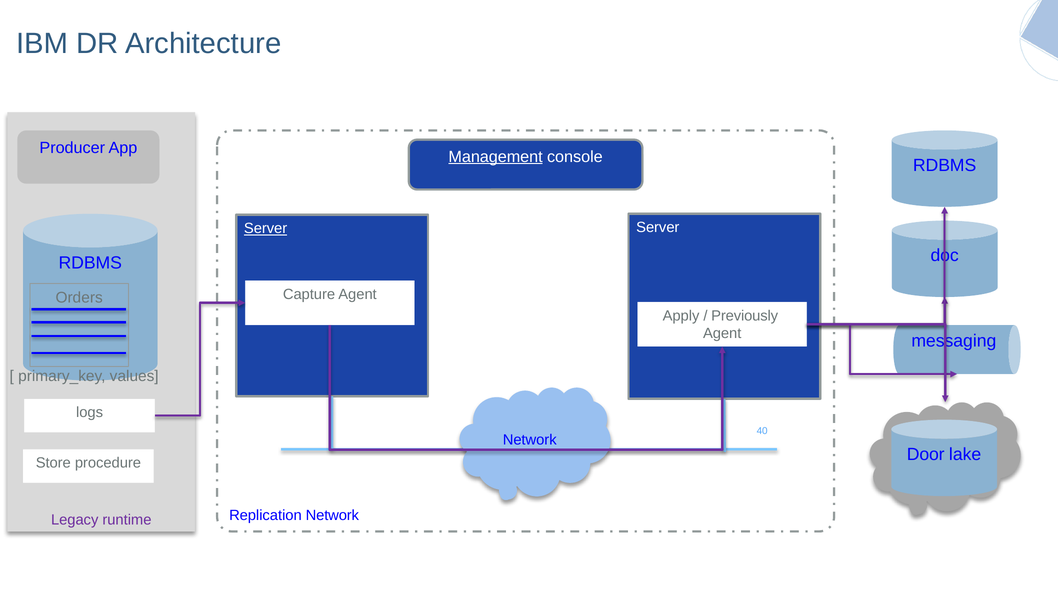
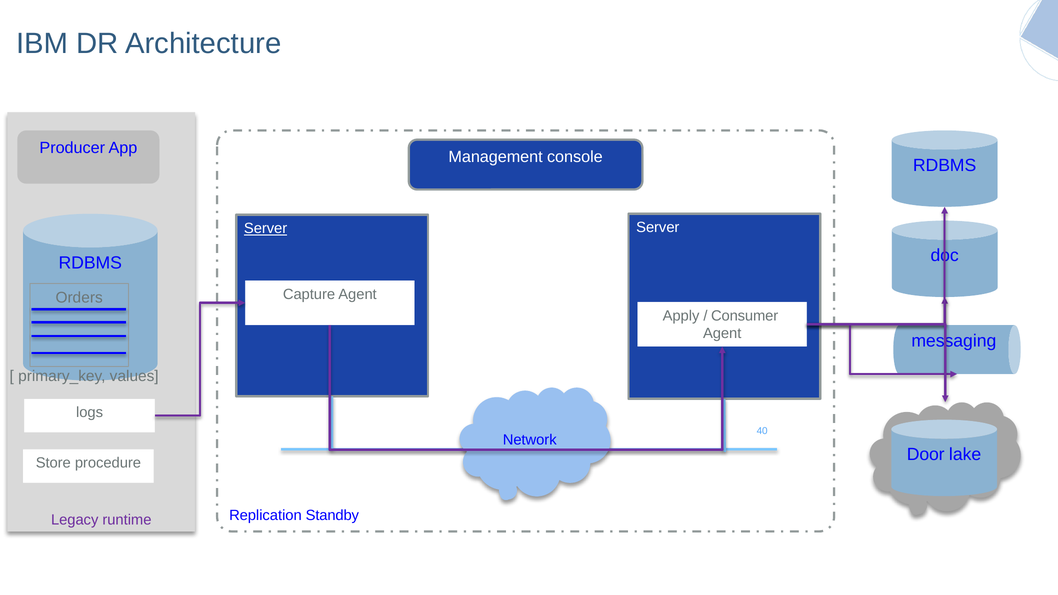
Management underline: present -> none
Previously: Previously -> Consumer
Replication Network: Network -> Standby
